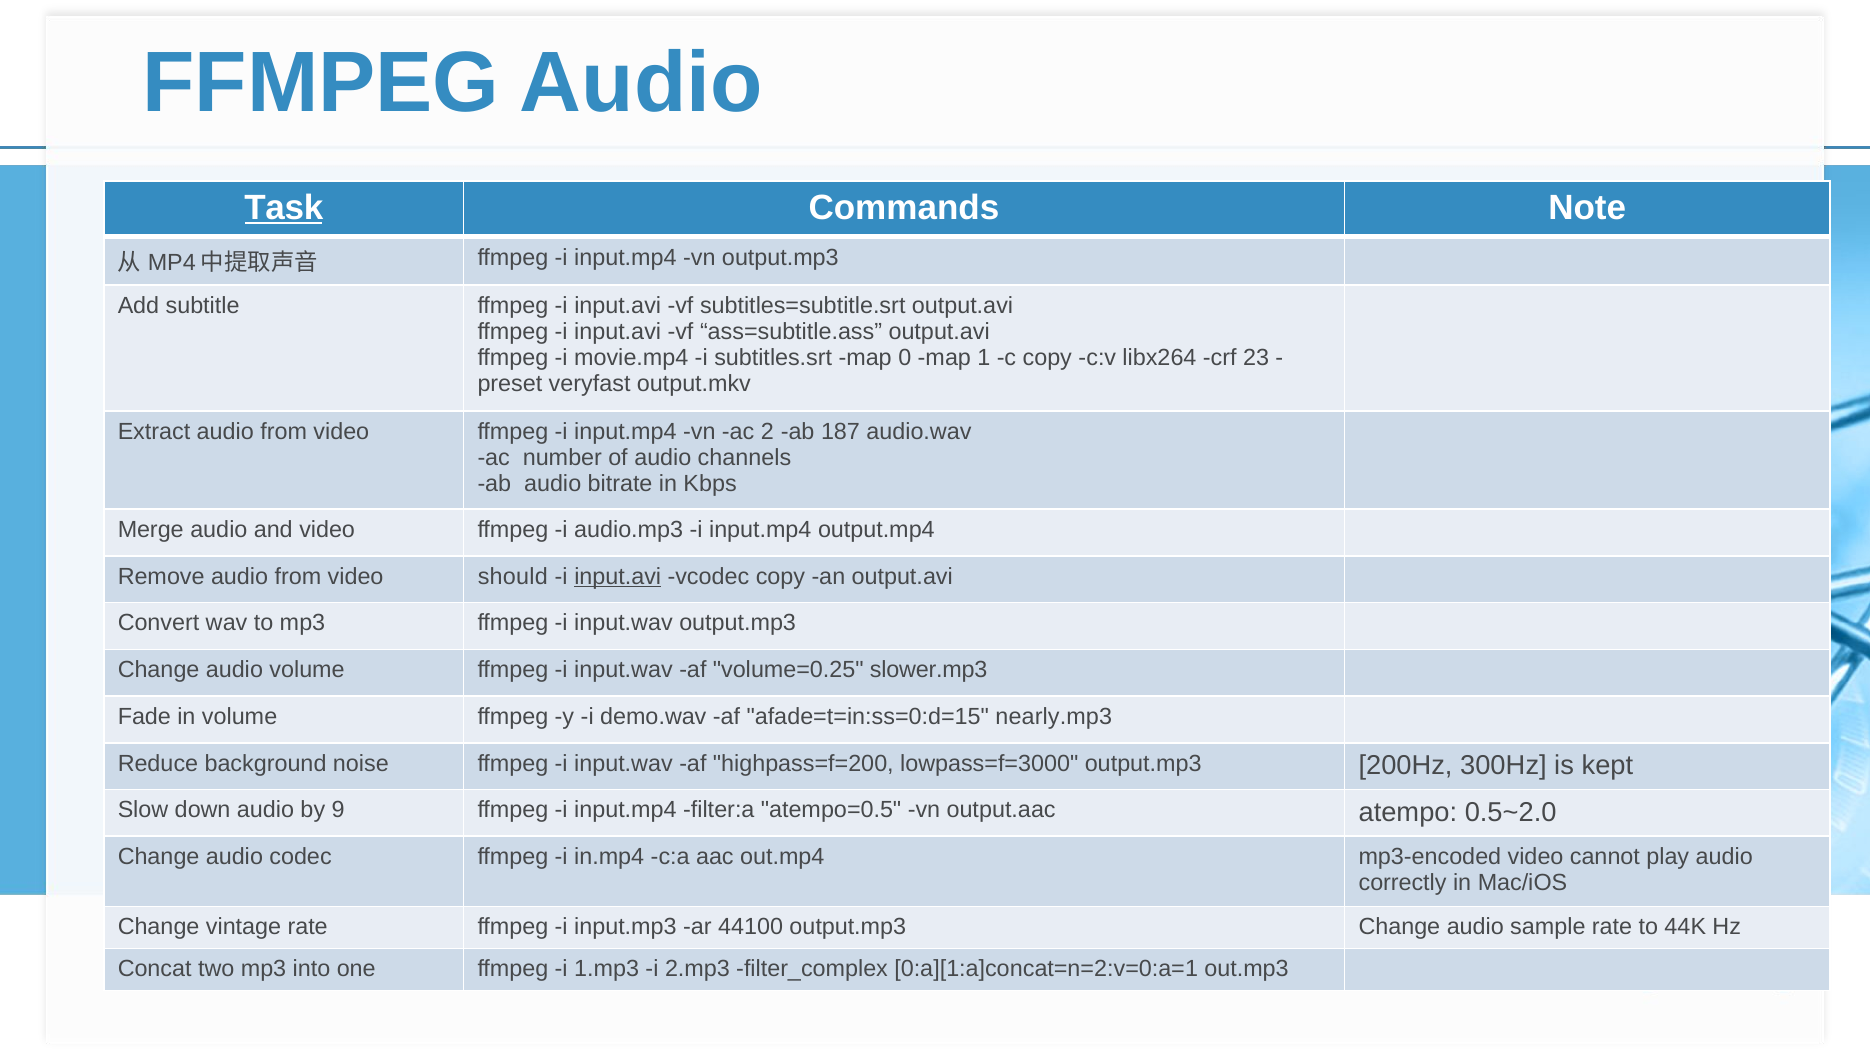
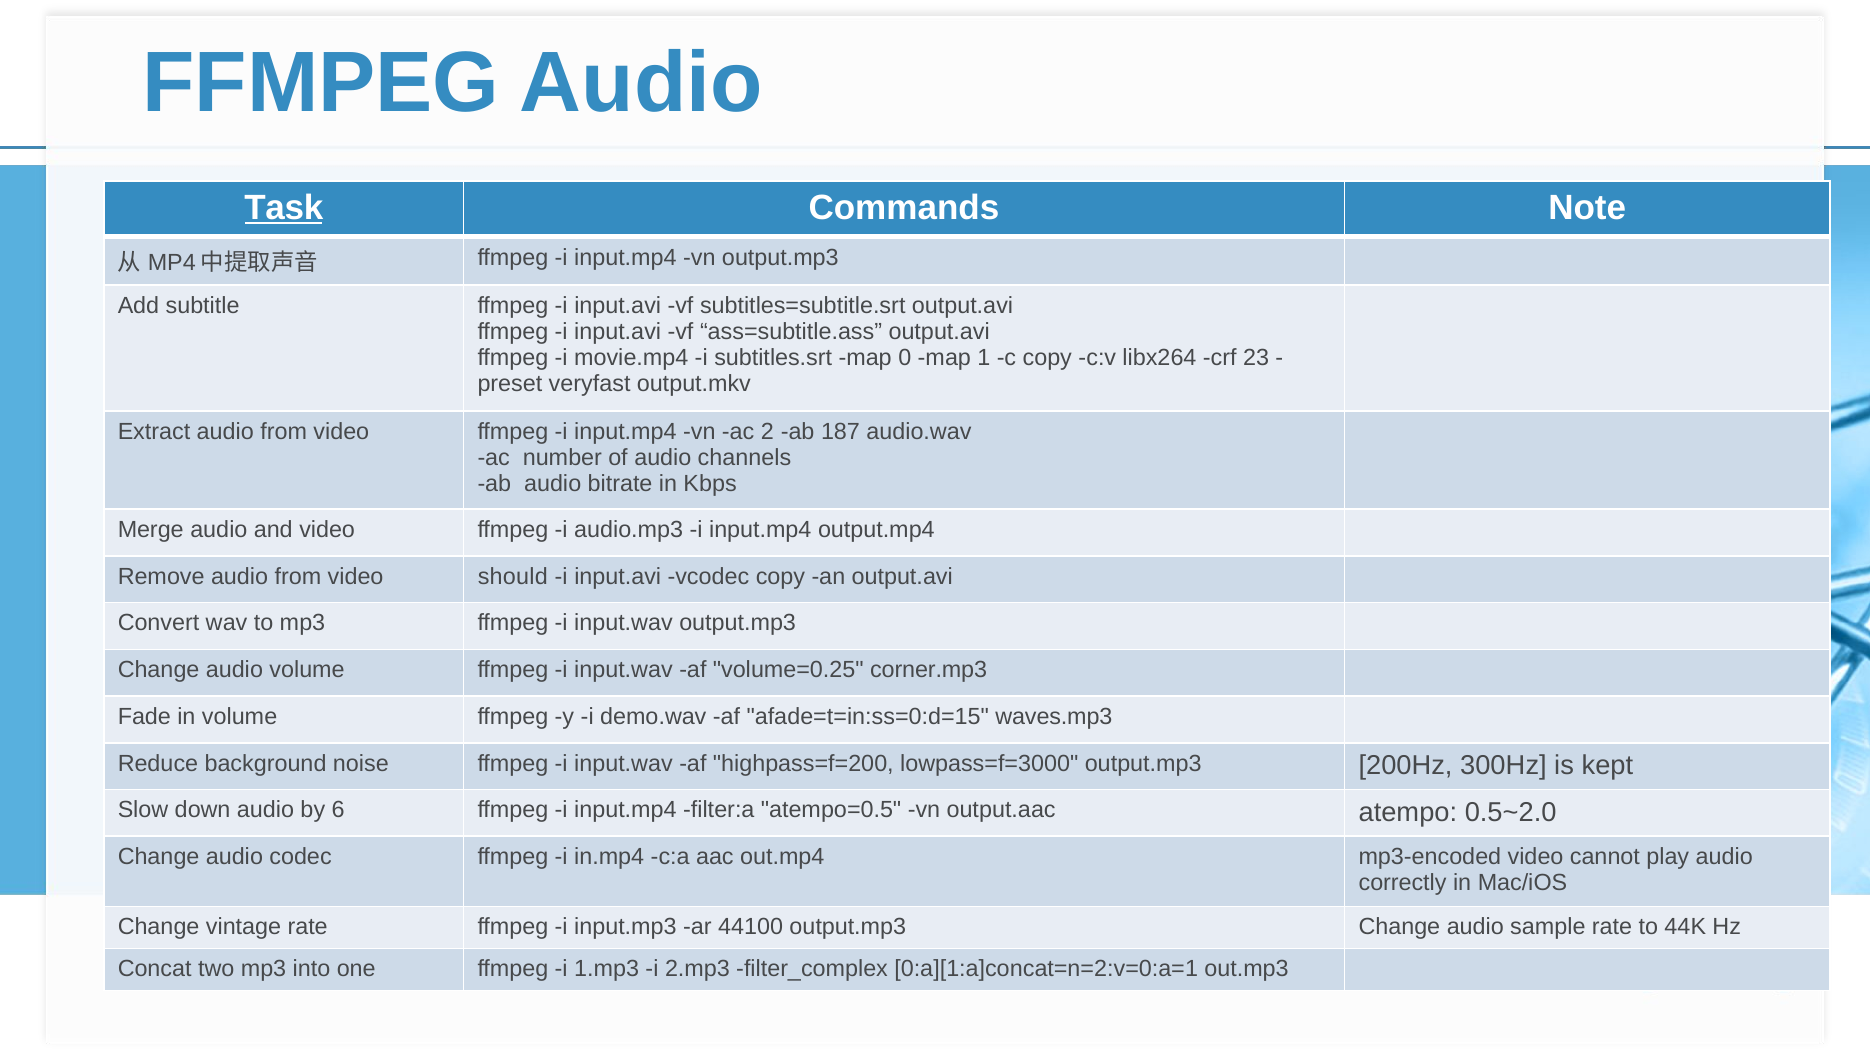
input.avi at (618, 576) underline: present -> none
slower.mp3: slower.mp3 -> corner.mp3
nearly.mp3: nearly.mp3 -> waves.mp3
9: 9 -> 6
